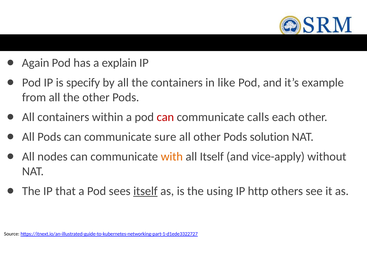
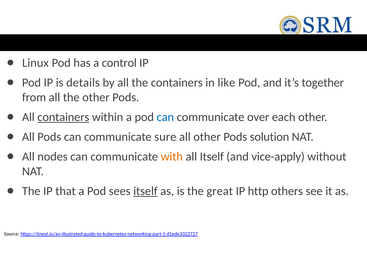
Again: Again -> Linux
explain: explain -> control
specify: specify -> details
example: example -> together
containers at (63, 117) underline: none -> present
can at (165, 117) colour: red -> blue
calls: calls -> over
using: using -> great
